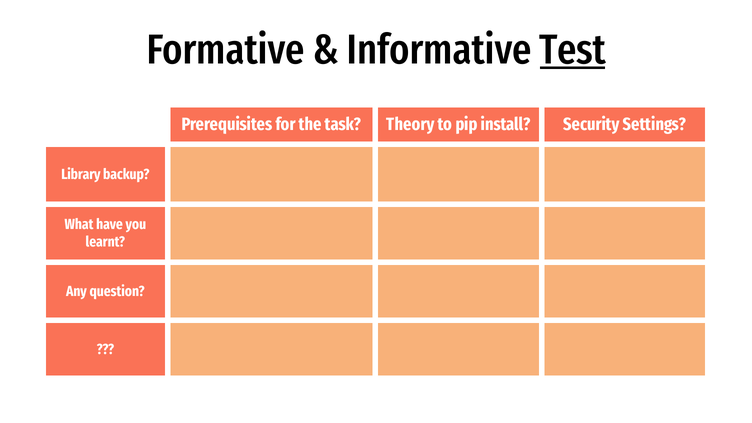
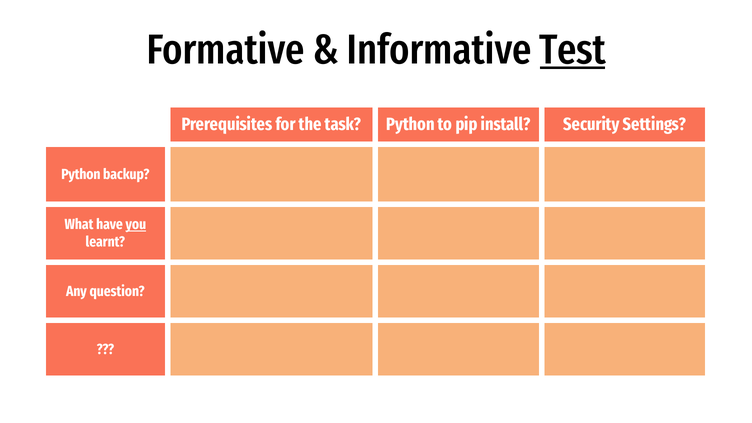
task Theory: Theory -> Python
Library at (81, 174): Library -> Python
you underline: none -> present
